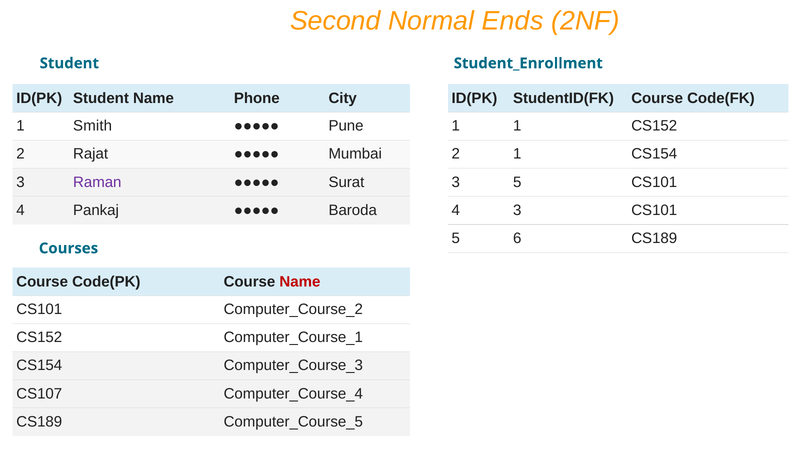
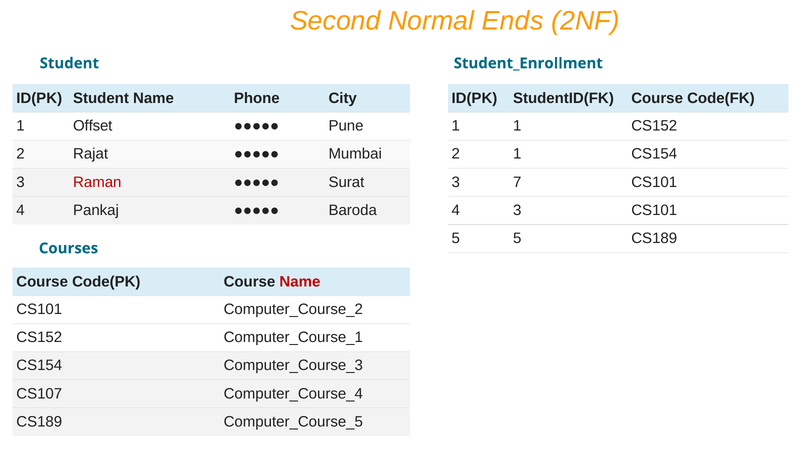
Smith: Smith -> Offset
Raman colour: purple -> red
3 5: 5 -> 7
5 6: 6 -> 5
